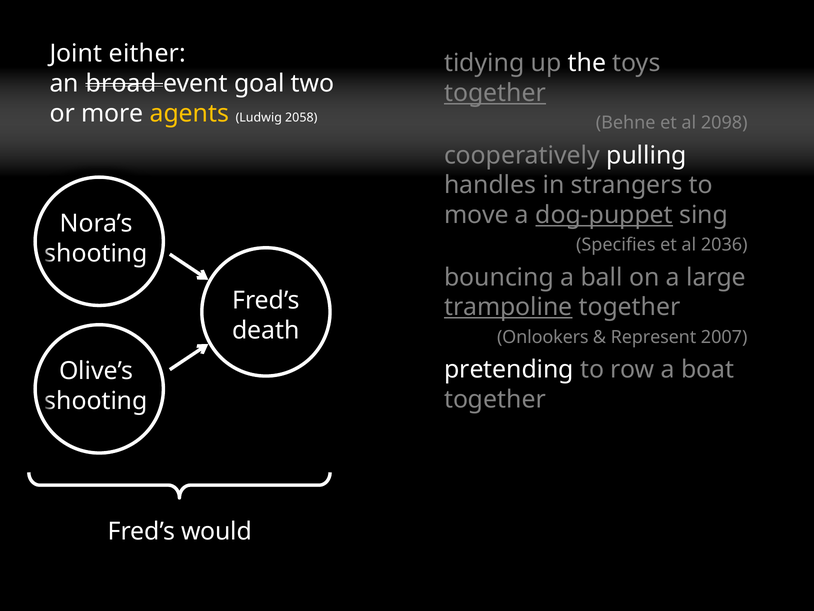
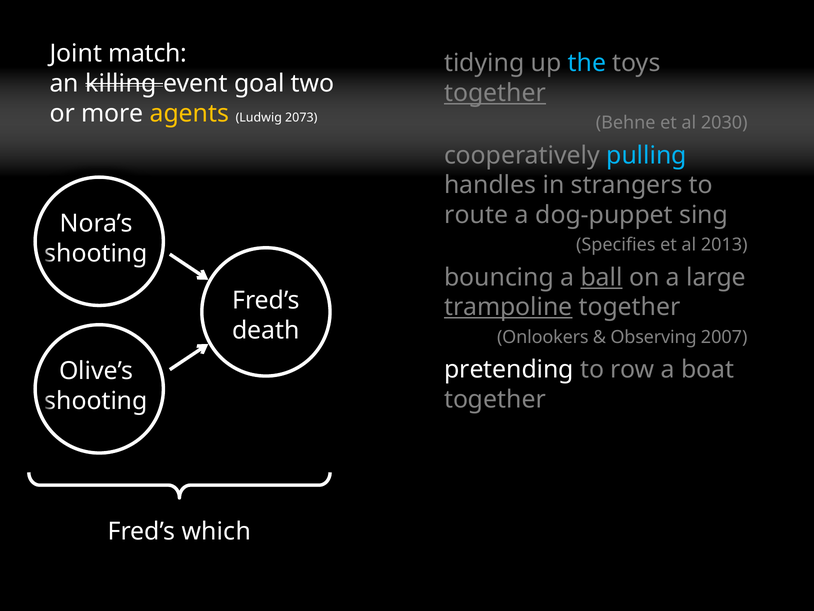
either: either -> match
the colour: white -> light blue
broad: broad -> killing
2058: 2058 -> 2073
2098: 2098 -> 2030
pulling colour: white -> light blue
move: move -> route
dog-puppet underline: present -> none
2036: 2036 -> 2013
ball underline: none -> present
Represent: Represent -> Observing
would: would -> which
